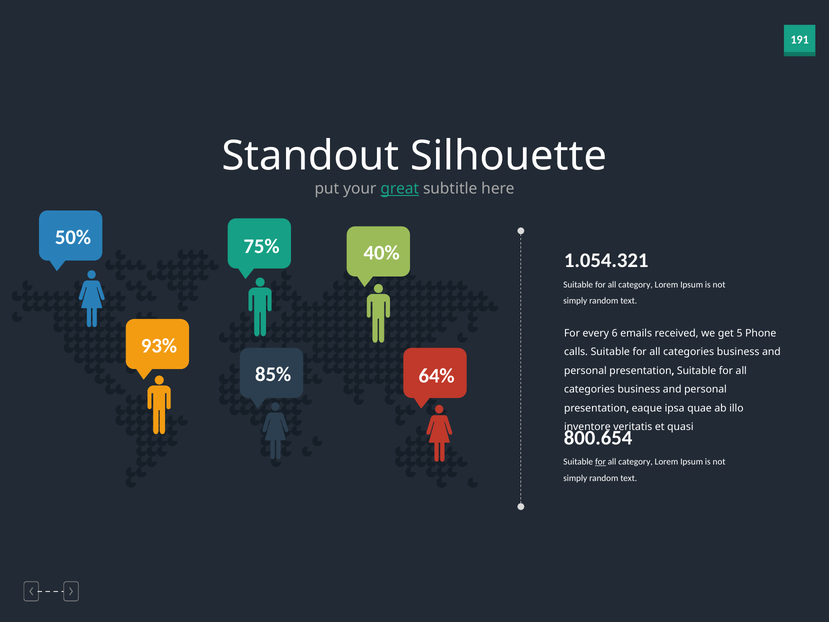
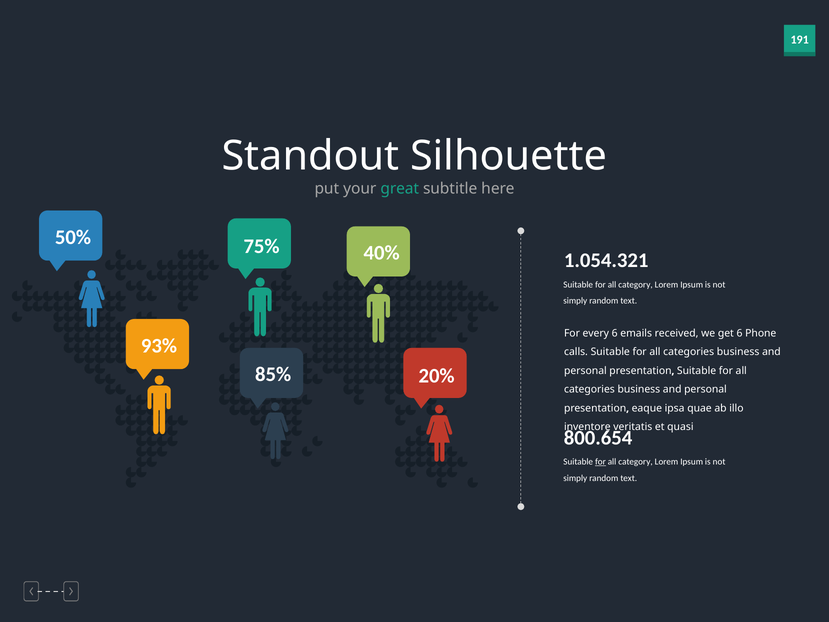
great underline: present -> none
get 5: 5 -> 6
64%: 64% -> 20%
